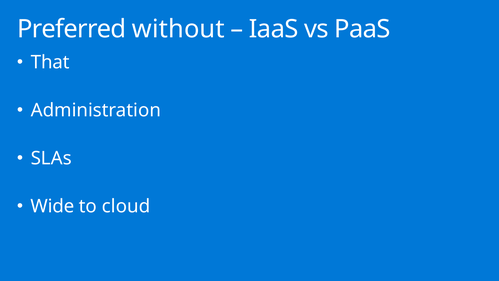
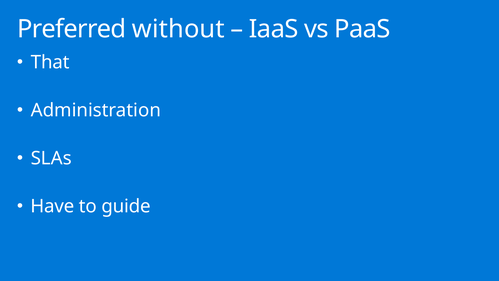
Wide: Wide -> Have
cloud: cloud -> guide
